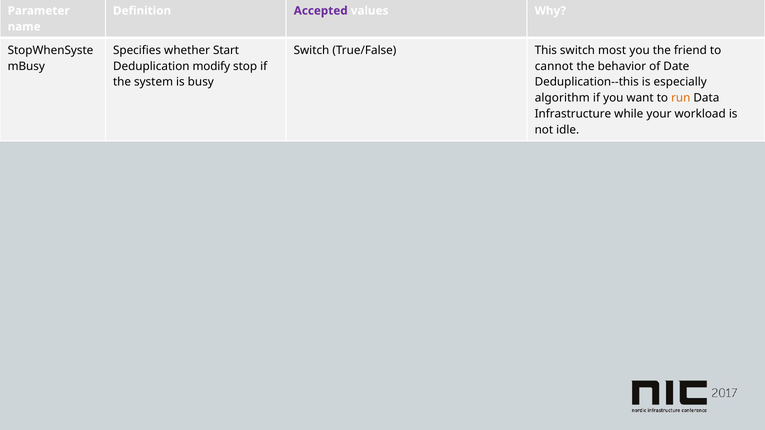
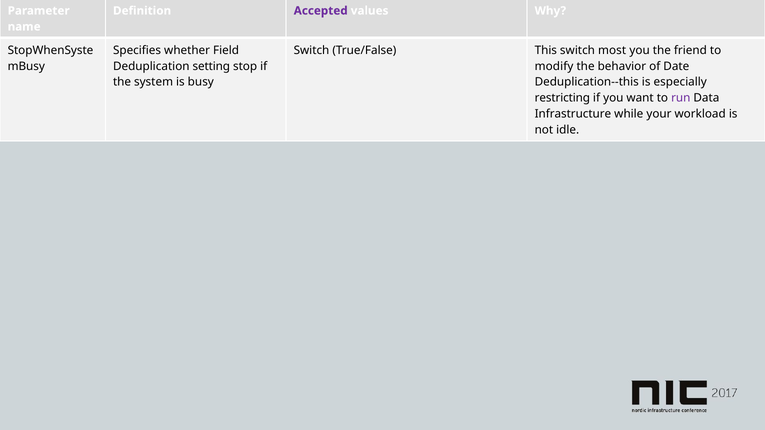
Start: Start -> Field
modify: modify -> setting
cannot: cannot -> modify
algorithm: algorithm -> restricting
run colour: orange -> purple
